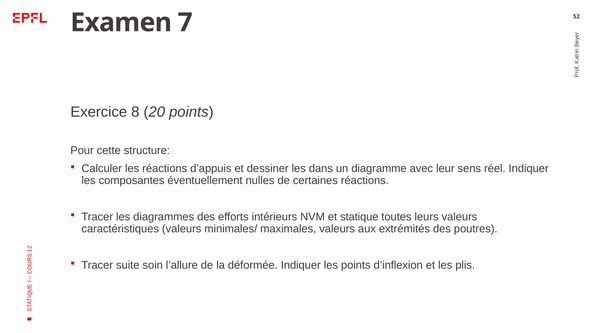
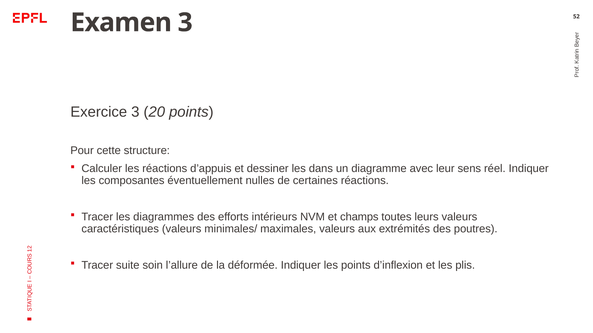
Examen 7: 7 -> 3
Exercice 8: 8 -> 3
statique: statique -> champs
